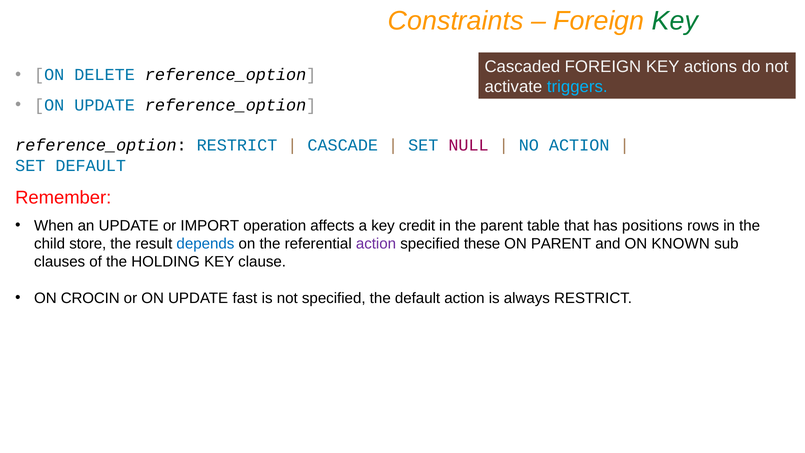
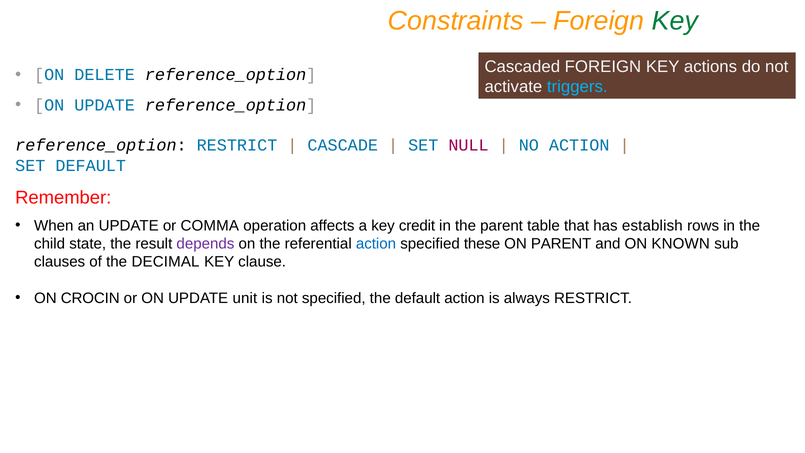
IMPORT: IMPORT -> COMMA
positions: positions -> establish
store: store -> state
depends colour: blue -> purple
action at (376, 244) colour: purple -> blue
HOLDING: HOLDING -> DECIMAL
fast: fast -> unit
